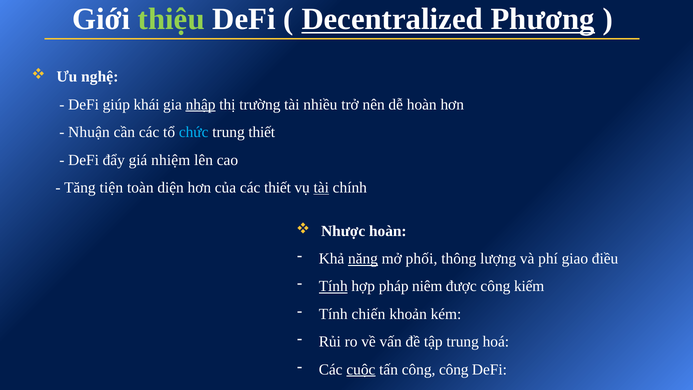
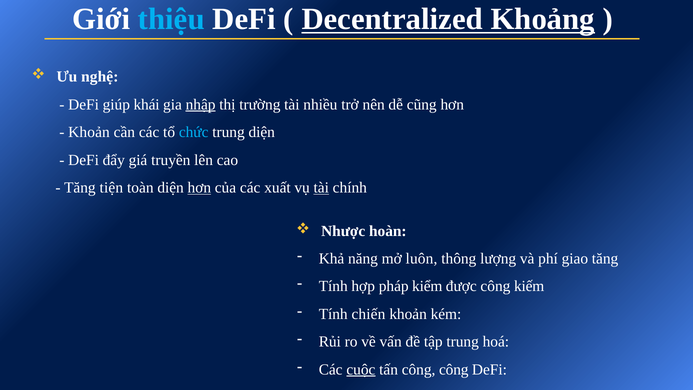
thiệu colour: light green -> light blue
Phương: Phương -> Khoảng
dễ hoàn: hoàn -> cũng
Nhuận at (89, 132): Nhuận -> Khoản
trung thiết: thiết -> diện
nhiệm: nhiệm -> truyền
hơn at (199, 188) underline: none -> present
các thiết: thiết -> xuất
năng underline: present -> none
phối: phối -> luôn
giao điều: điều -> tăng
Tính at (333, 286) underline: present -> none
niêm: niêm -> kiểm
